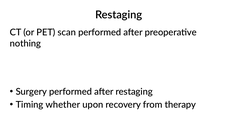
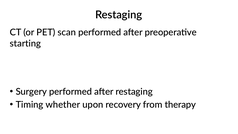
nothing: nothing -> starting
